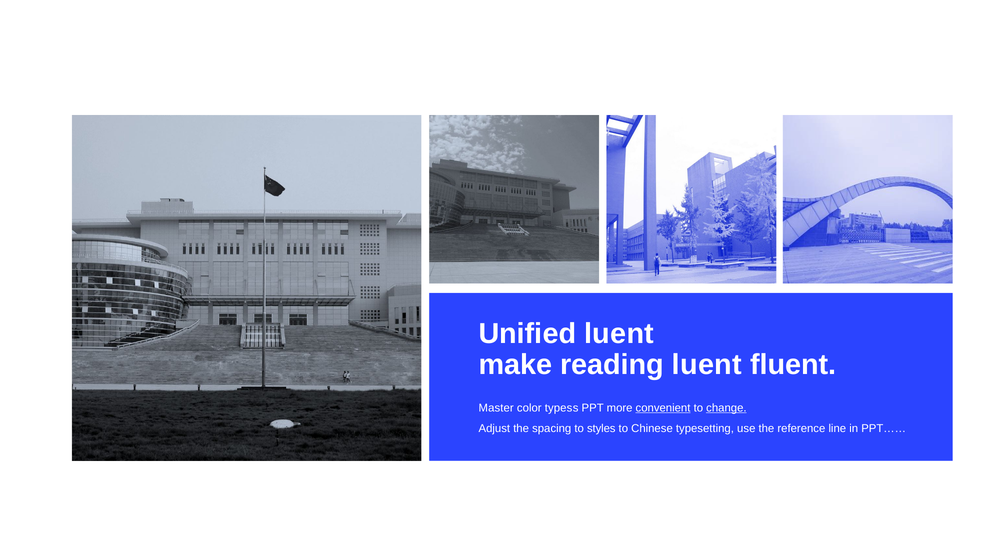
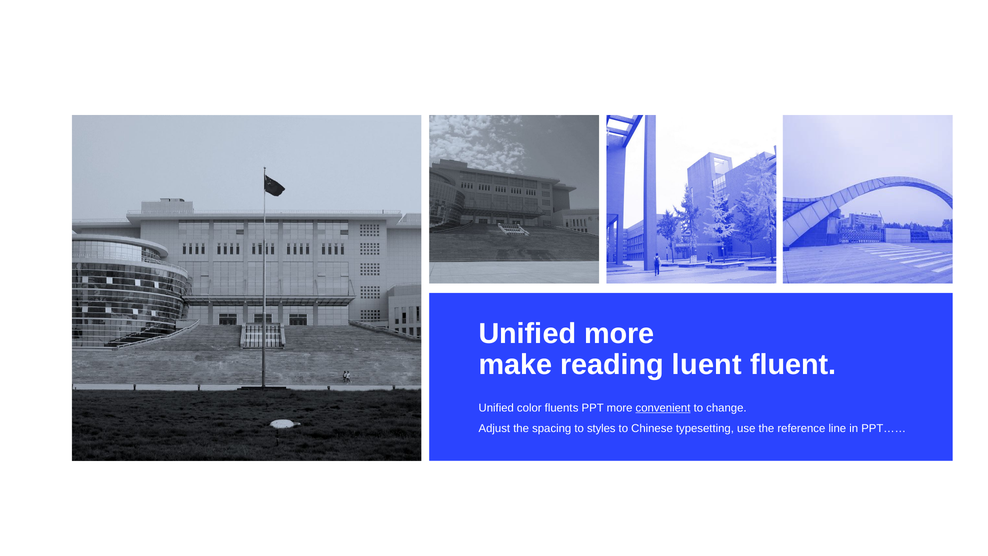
ed luent: luent -> more
Master: Master -> Unified
color types: types -> fluent
change underline: present -> none
